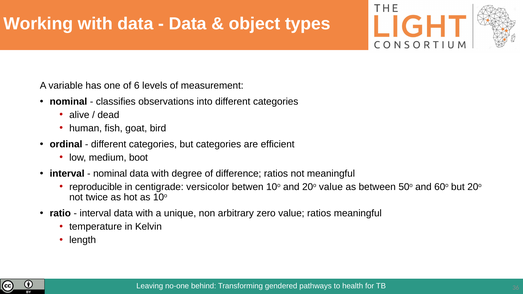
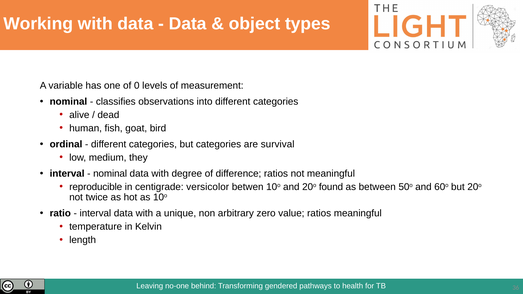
6: 6 -> 0
efficient: efficient -> survival
boot: boot -> they
20o value: value -> found
